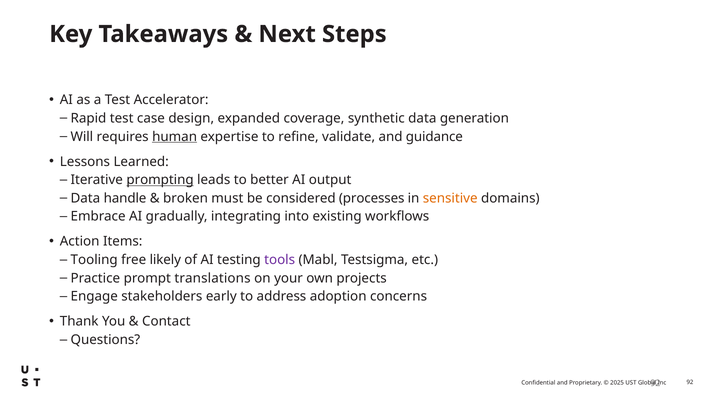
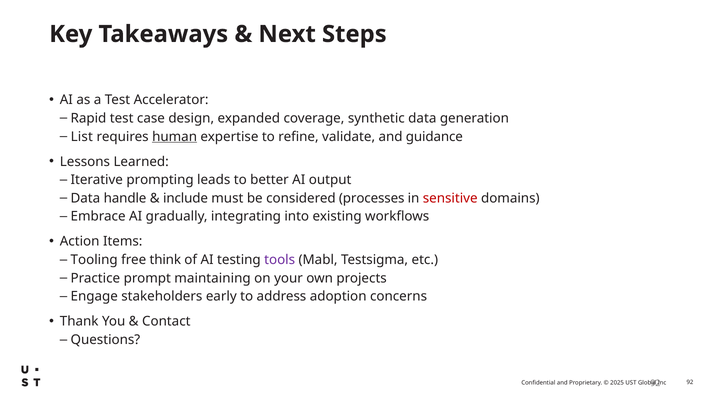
Will: Will -> List
prompting underline: present -> none
broken: broken -> include
sensitive colour: orange -> red
likely: likely -> think
translations: translations -> maintaining
